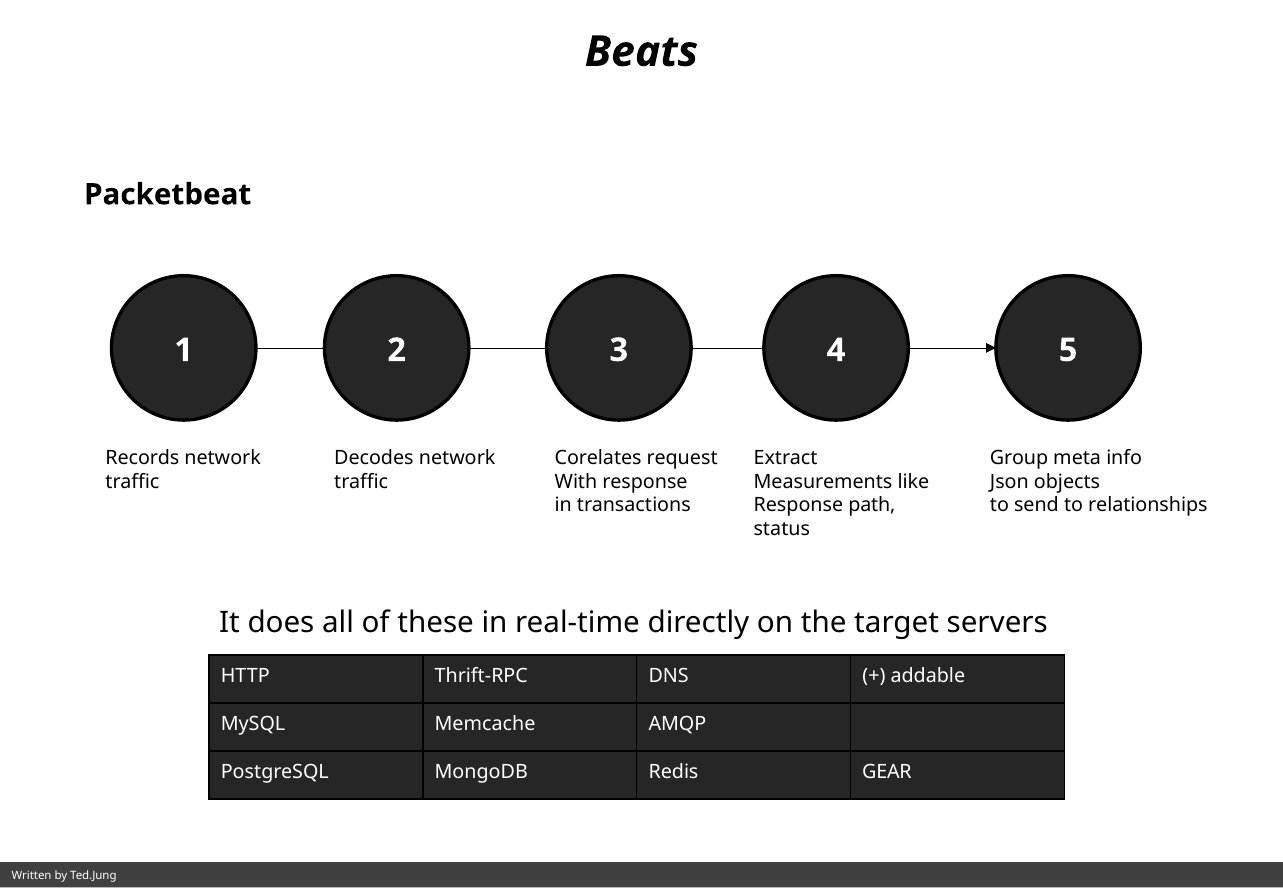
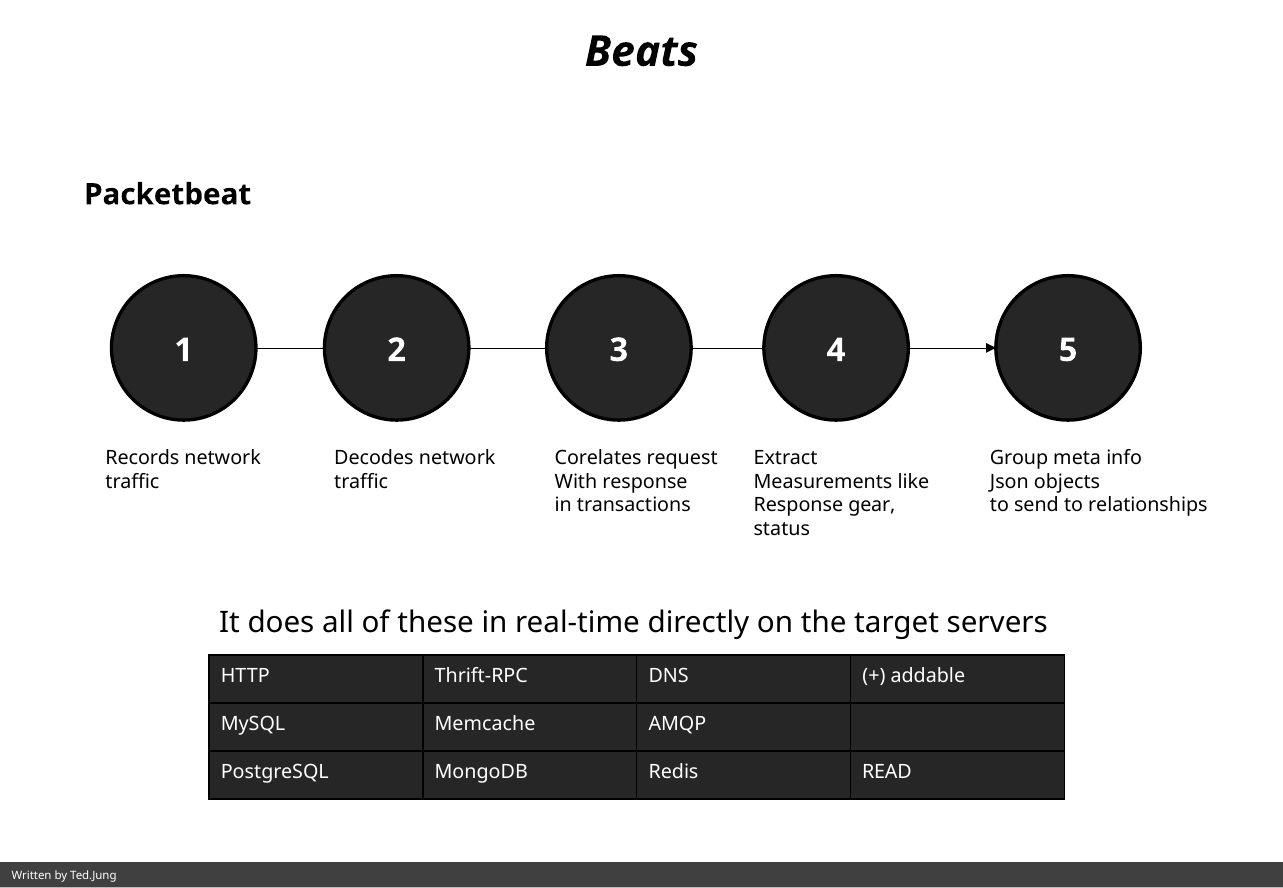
path: path -> gear
GEAR: GEAR -> READ
